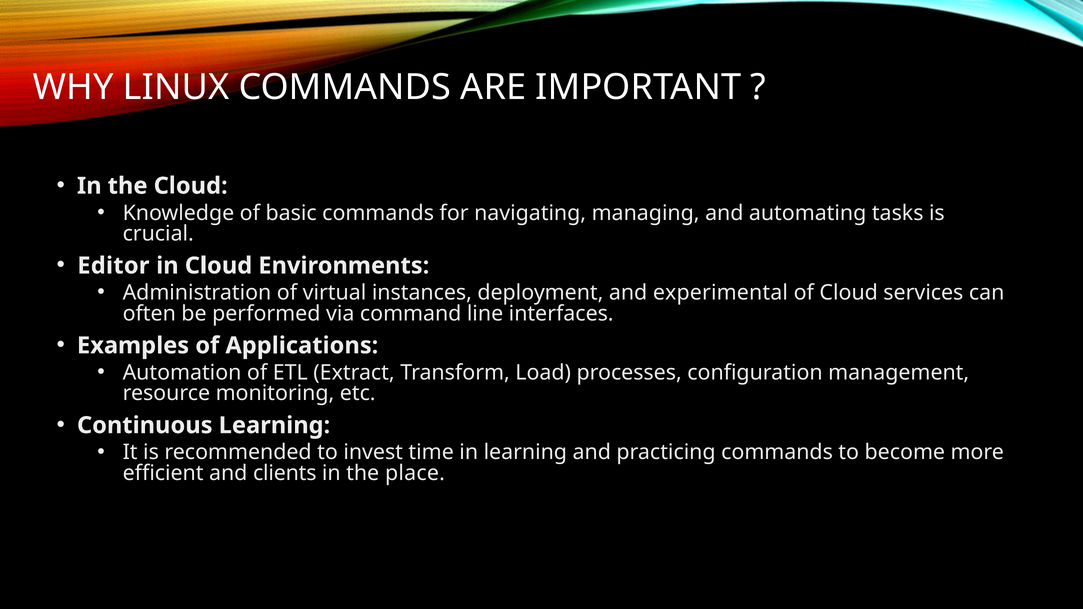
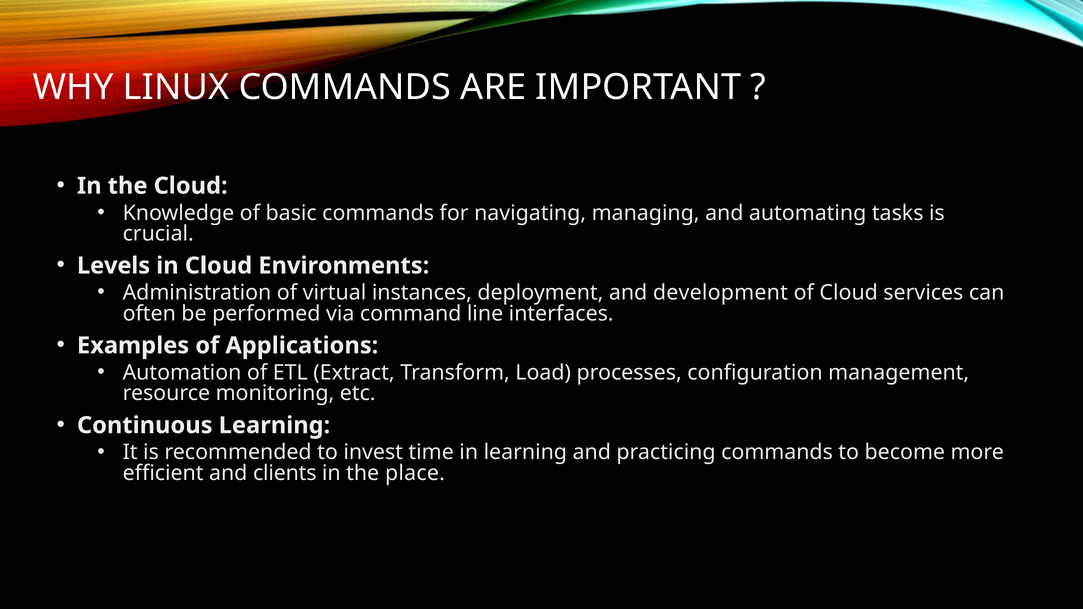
Editor: Editor -> Levels
experimental: experimental -> development
